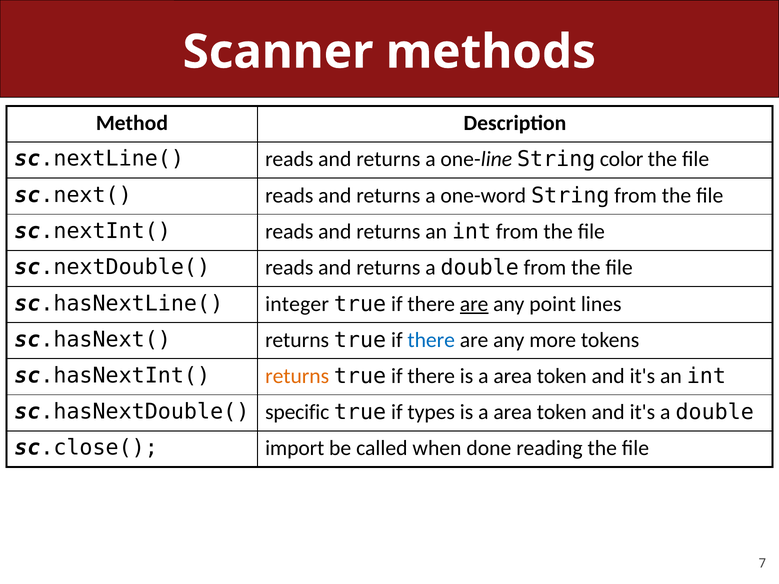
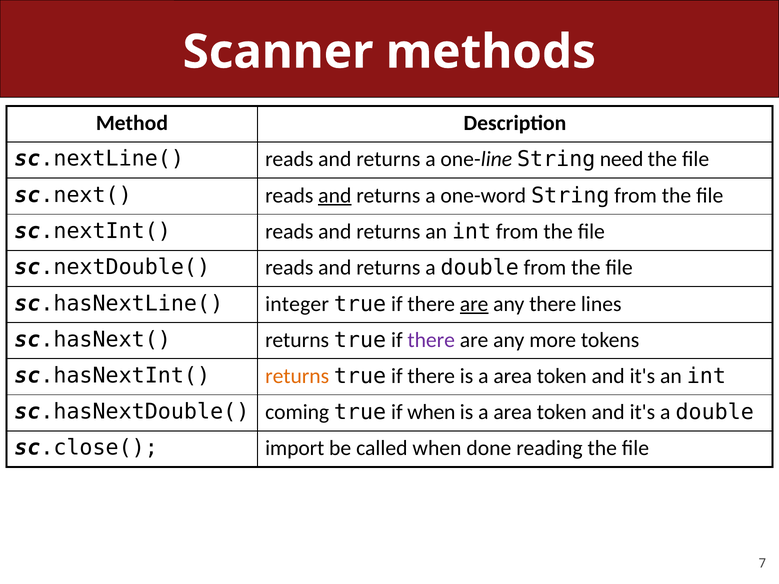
color: color -> need
and at (335, 196) underline: none -> present
any point: point -> there
there at (431, 340) colour: blue -> purple
specific: specific -> coming
if types: types -> when
